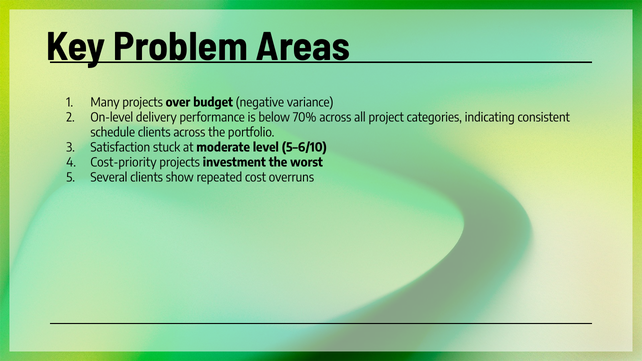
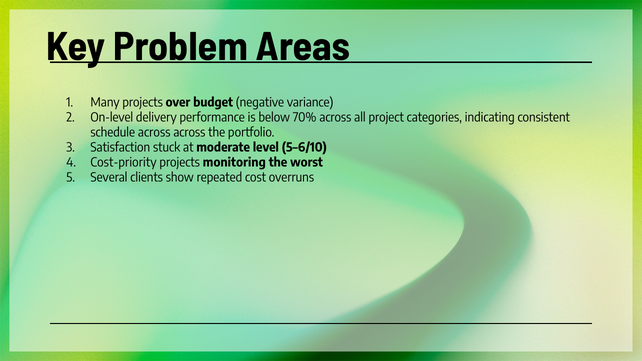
schedule clients: clients -> across
investment: investment -> monitoring
